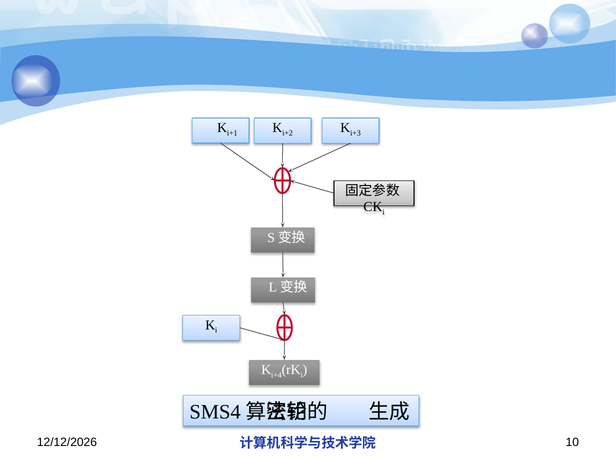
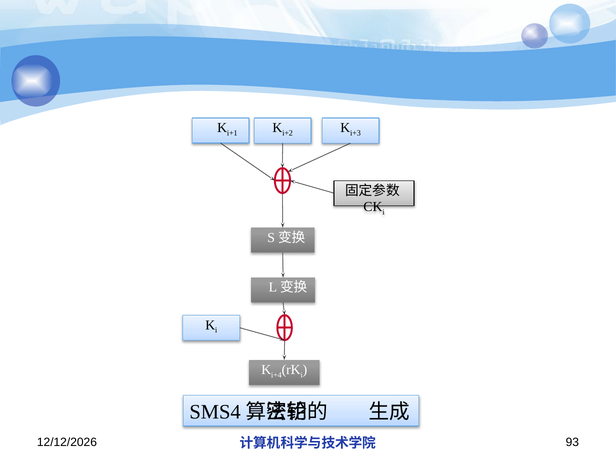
10: 10 -> 93
